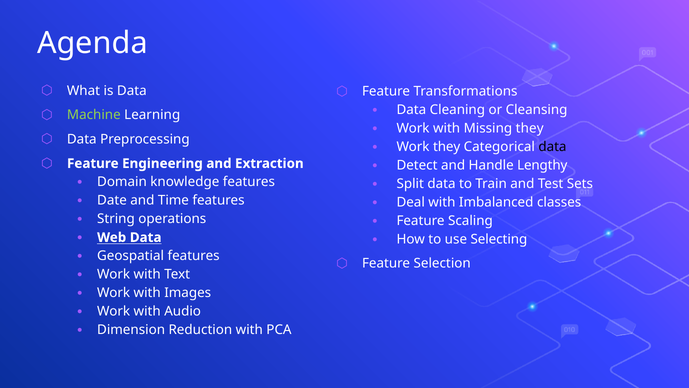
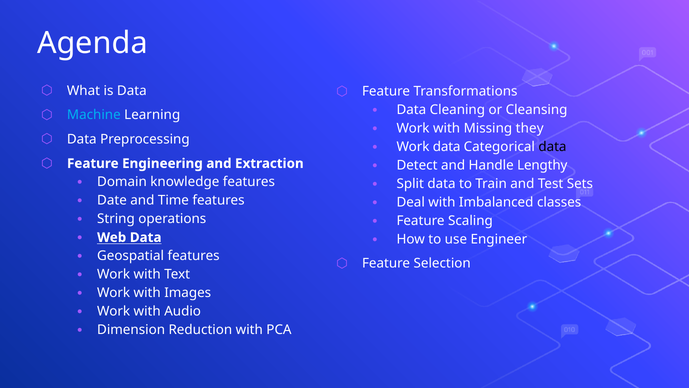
Machine colour: light green -> light blue
Work they: they -> data
Selecting: Selecting -> Engineer
